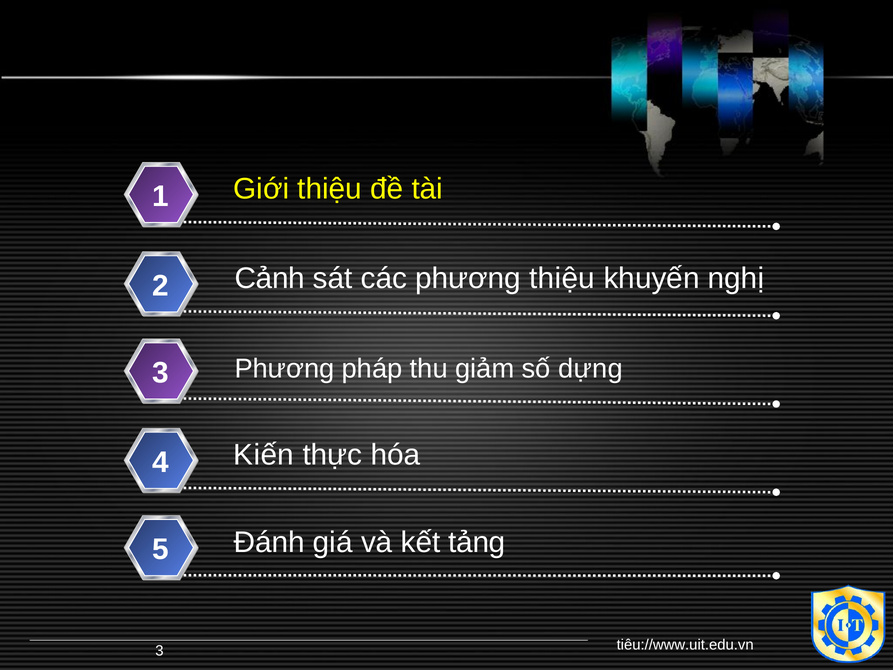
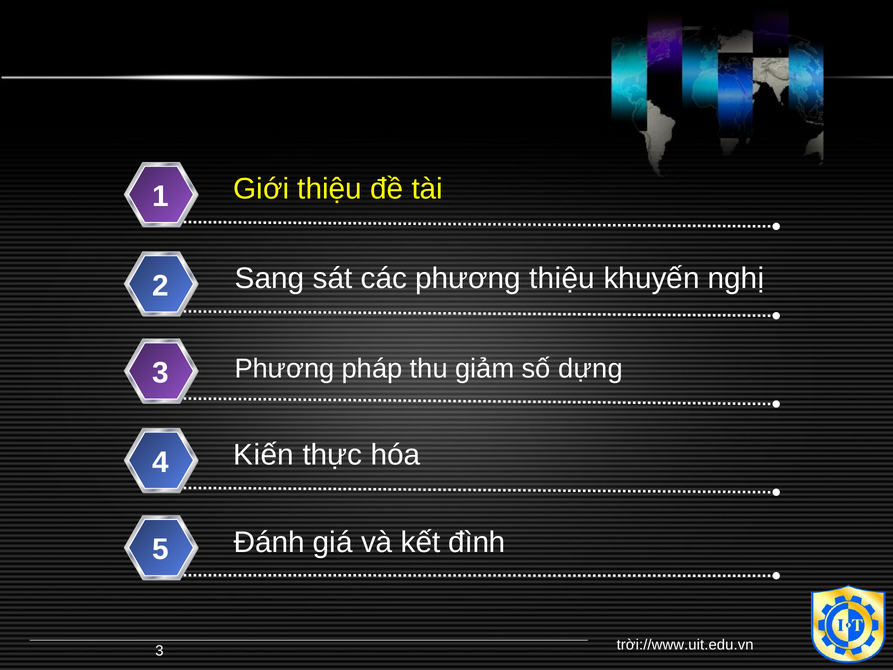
Cảnh: Cảnh -> Sang
tảng: tảng -> đình
tiêu://www.uit.edu.vn: tiêu://www.uit.edu.vn -> trời://www.uit.edu.vn
